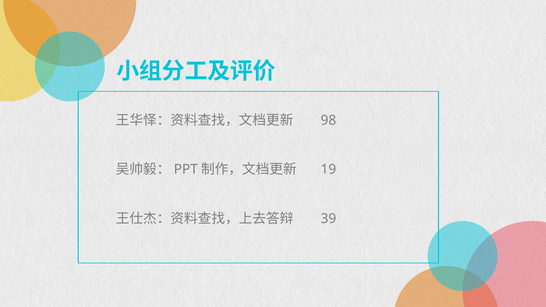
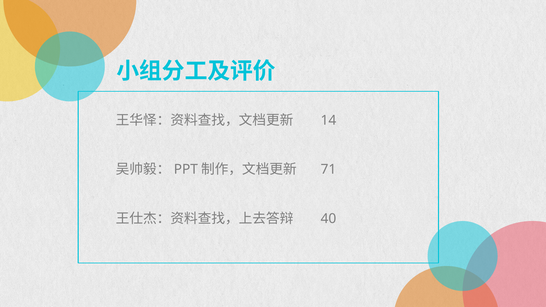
98: 98 -> 14
19: 19 -> 71
39: 39 -> 40
